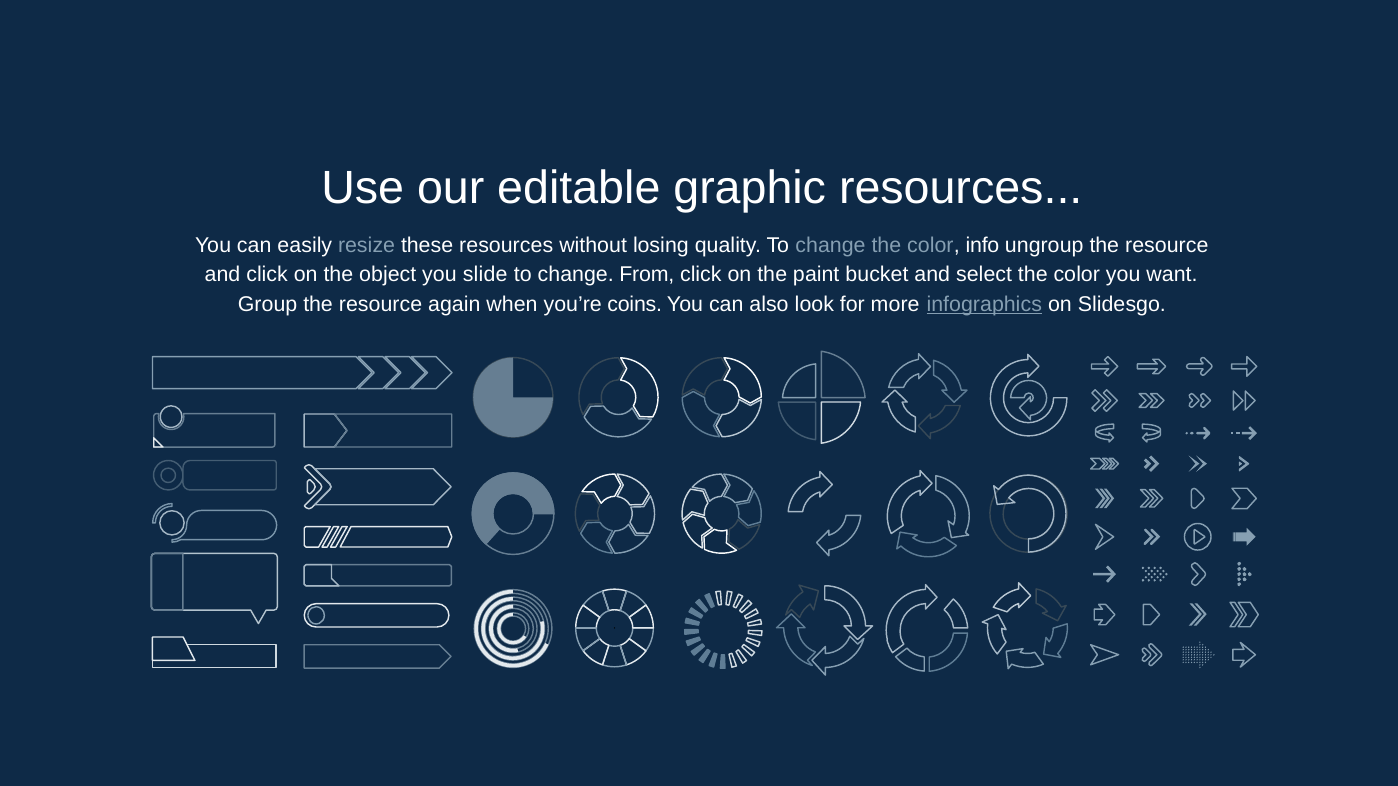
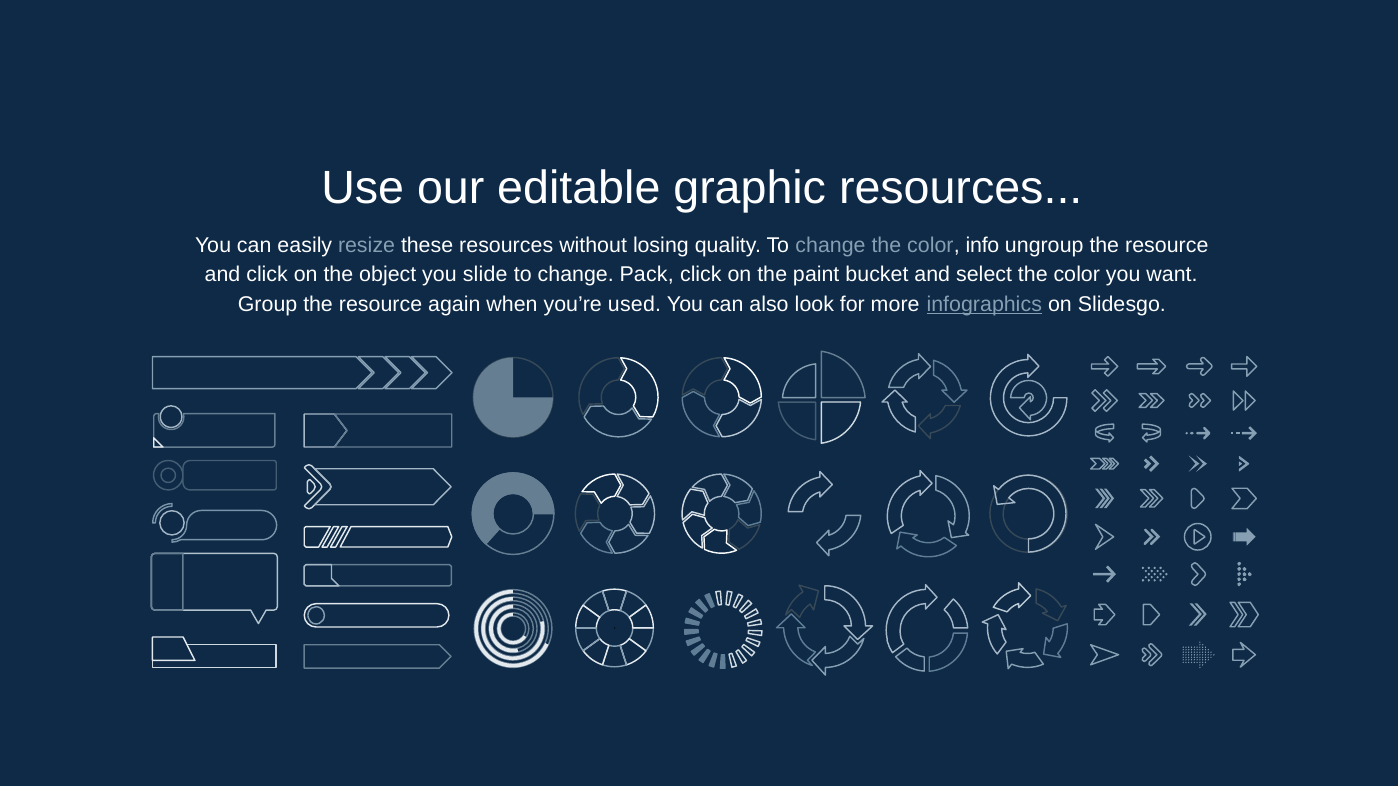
From: From -> Pack
coins: coins -> used
